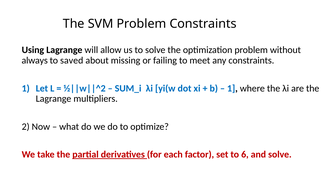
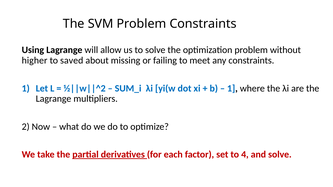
always: always -> higher
6: 6 -> 4
